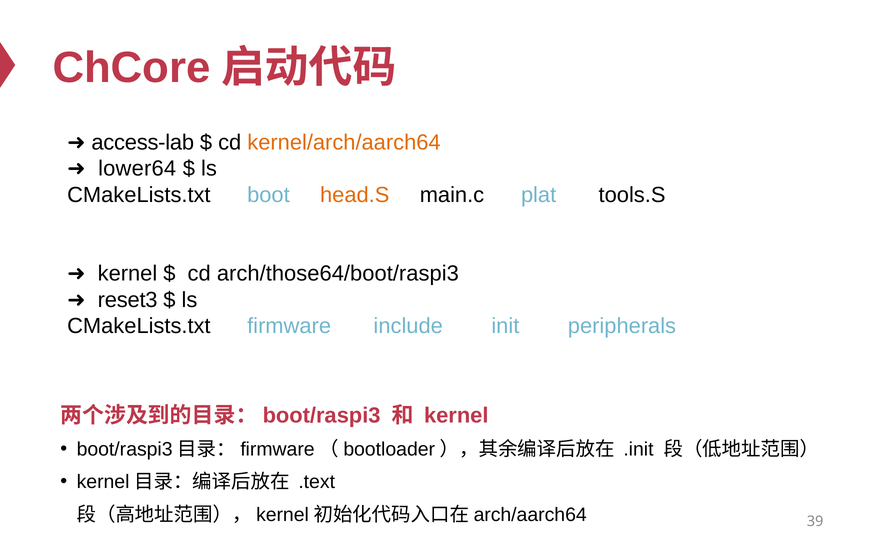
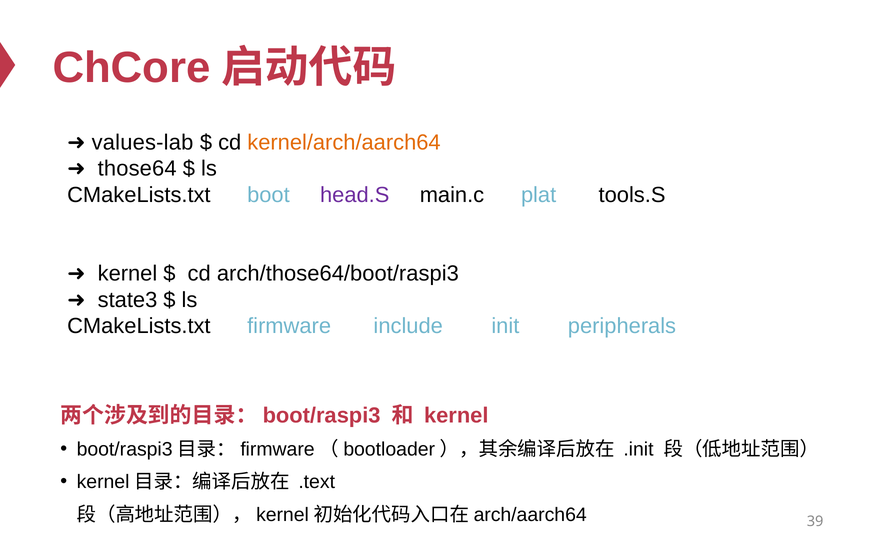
access-lab: access-lab -> values-lab
lower64: lower64 -> those64
head.S colour: orange -> purple
reset3: reset3 -> state3
